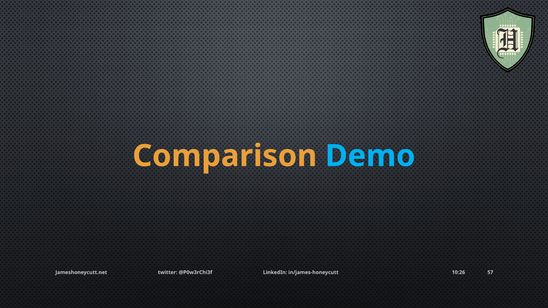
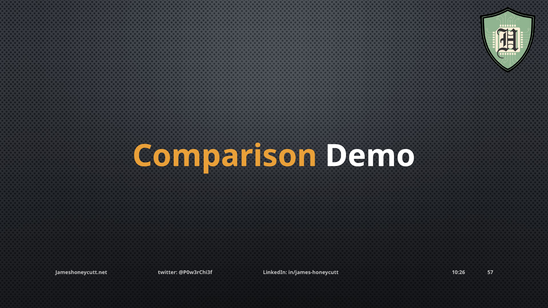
Demo colour: light blue -> white
